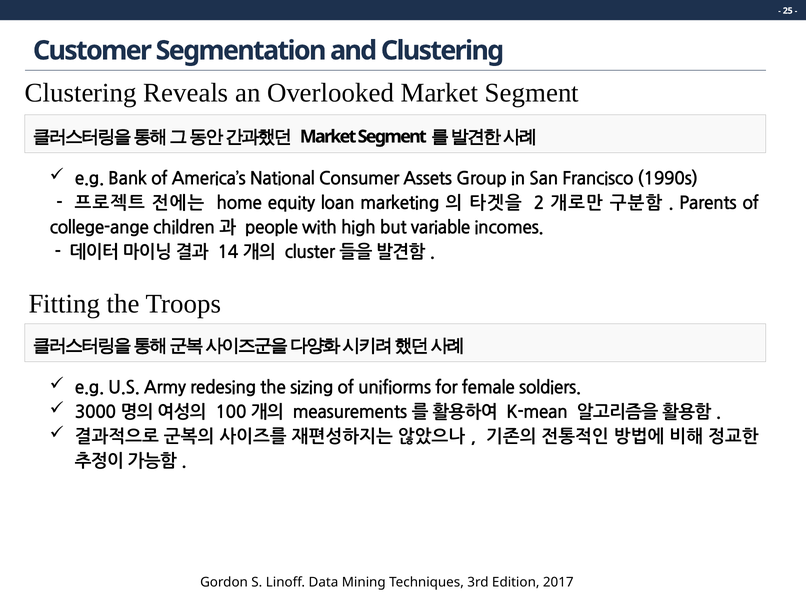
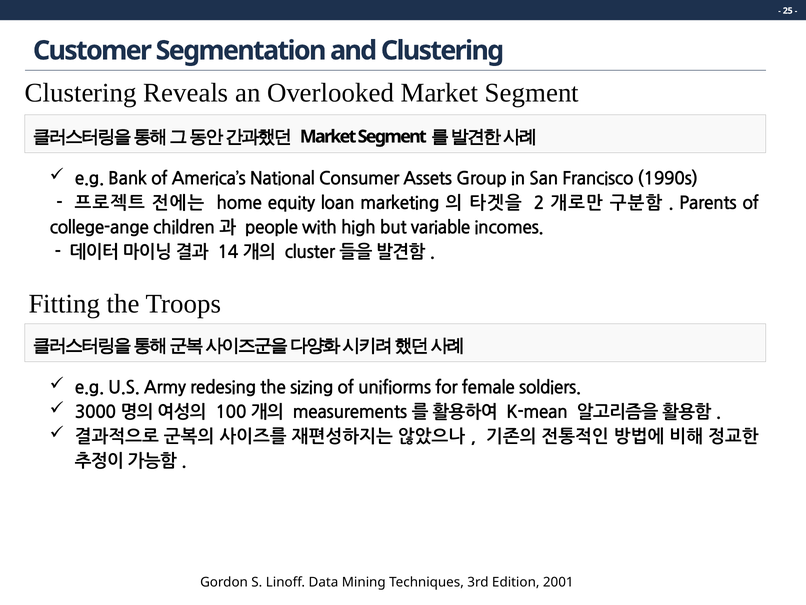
2017: 2017 -> 2001
